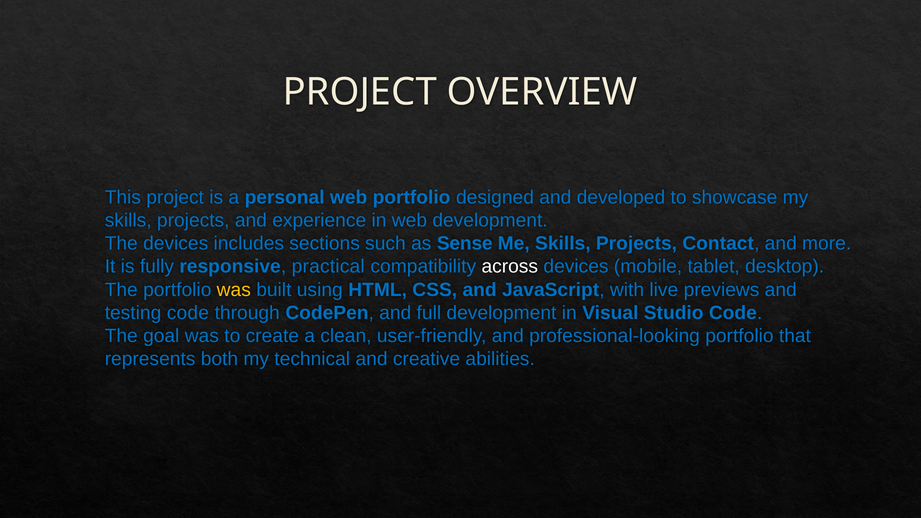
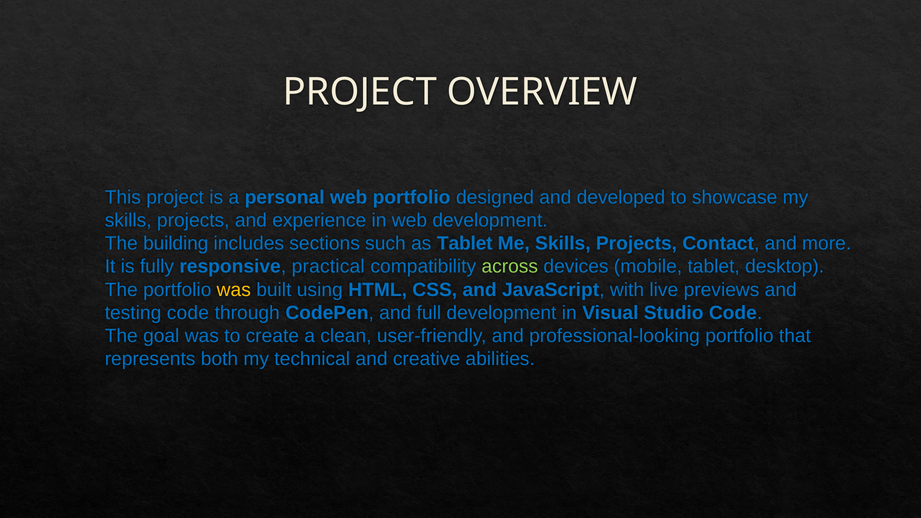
The devices: devices -> building
as Sense: Sense -> Tablet
across colour: white -> light green
